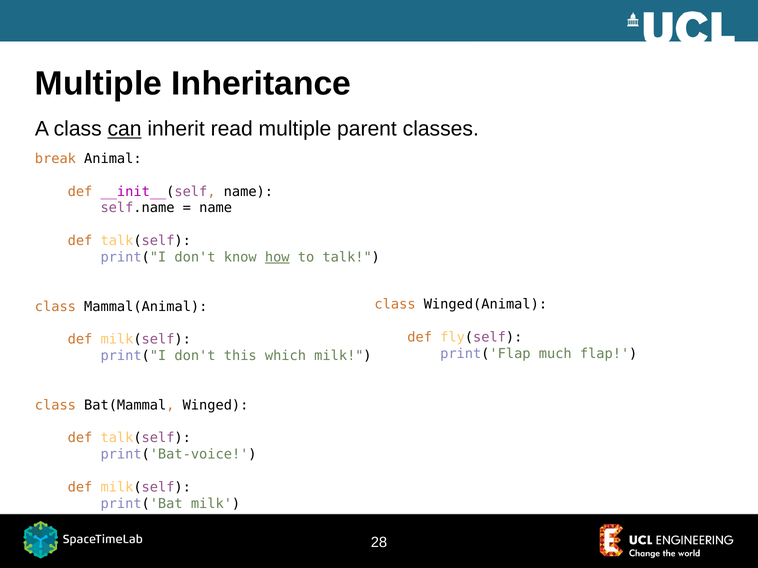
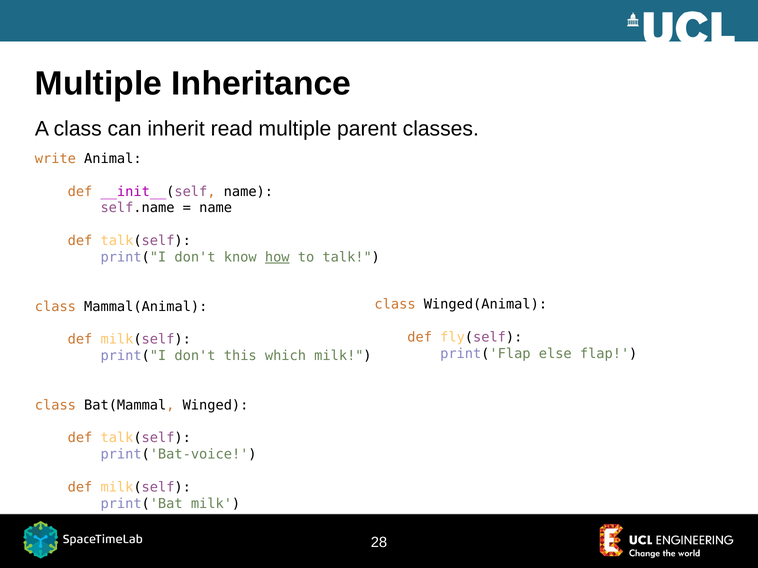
can underline: present -> none
break: break -> write
much: much -> else
